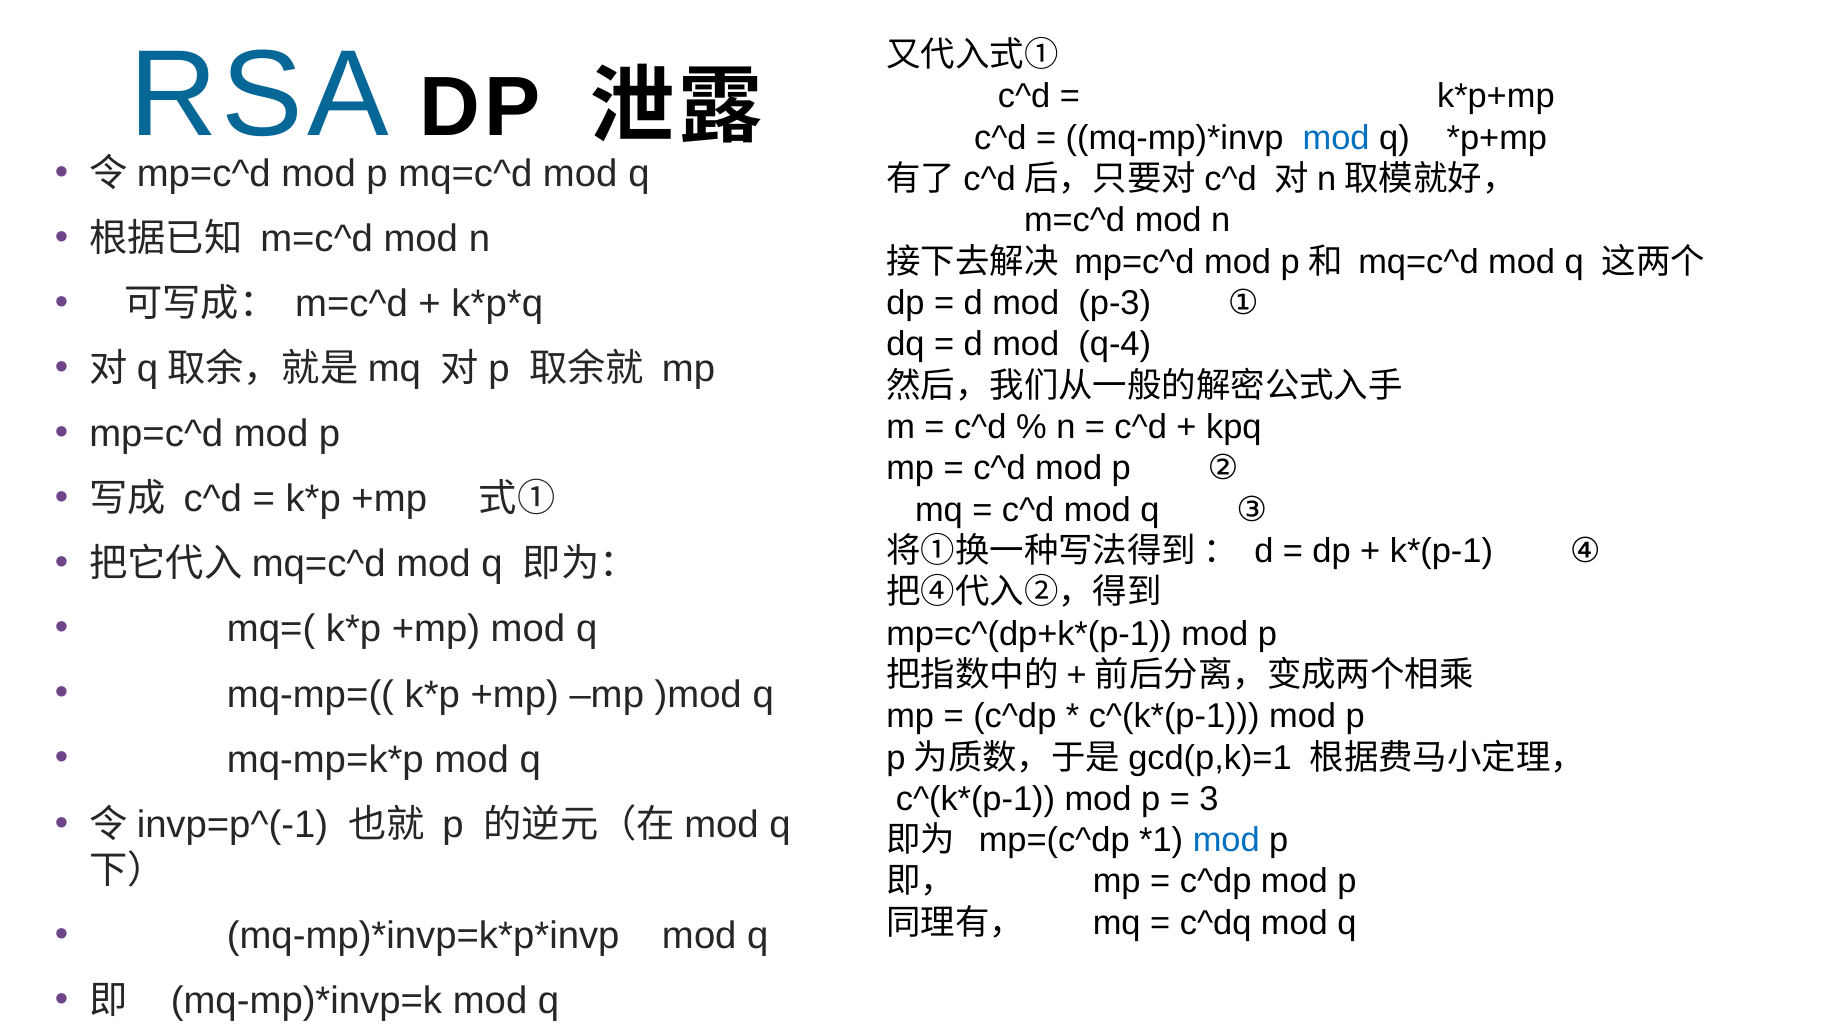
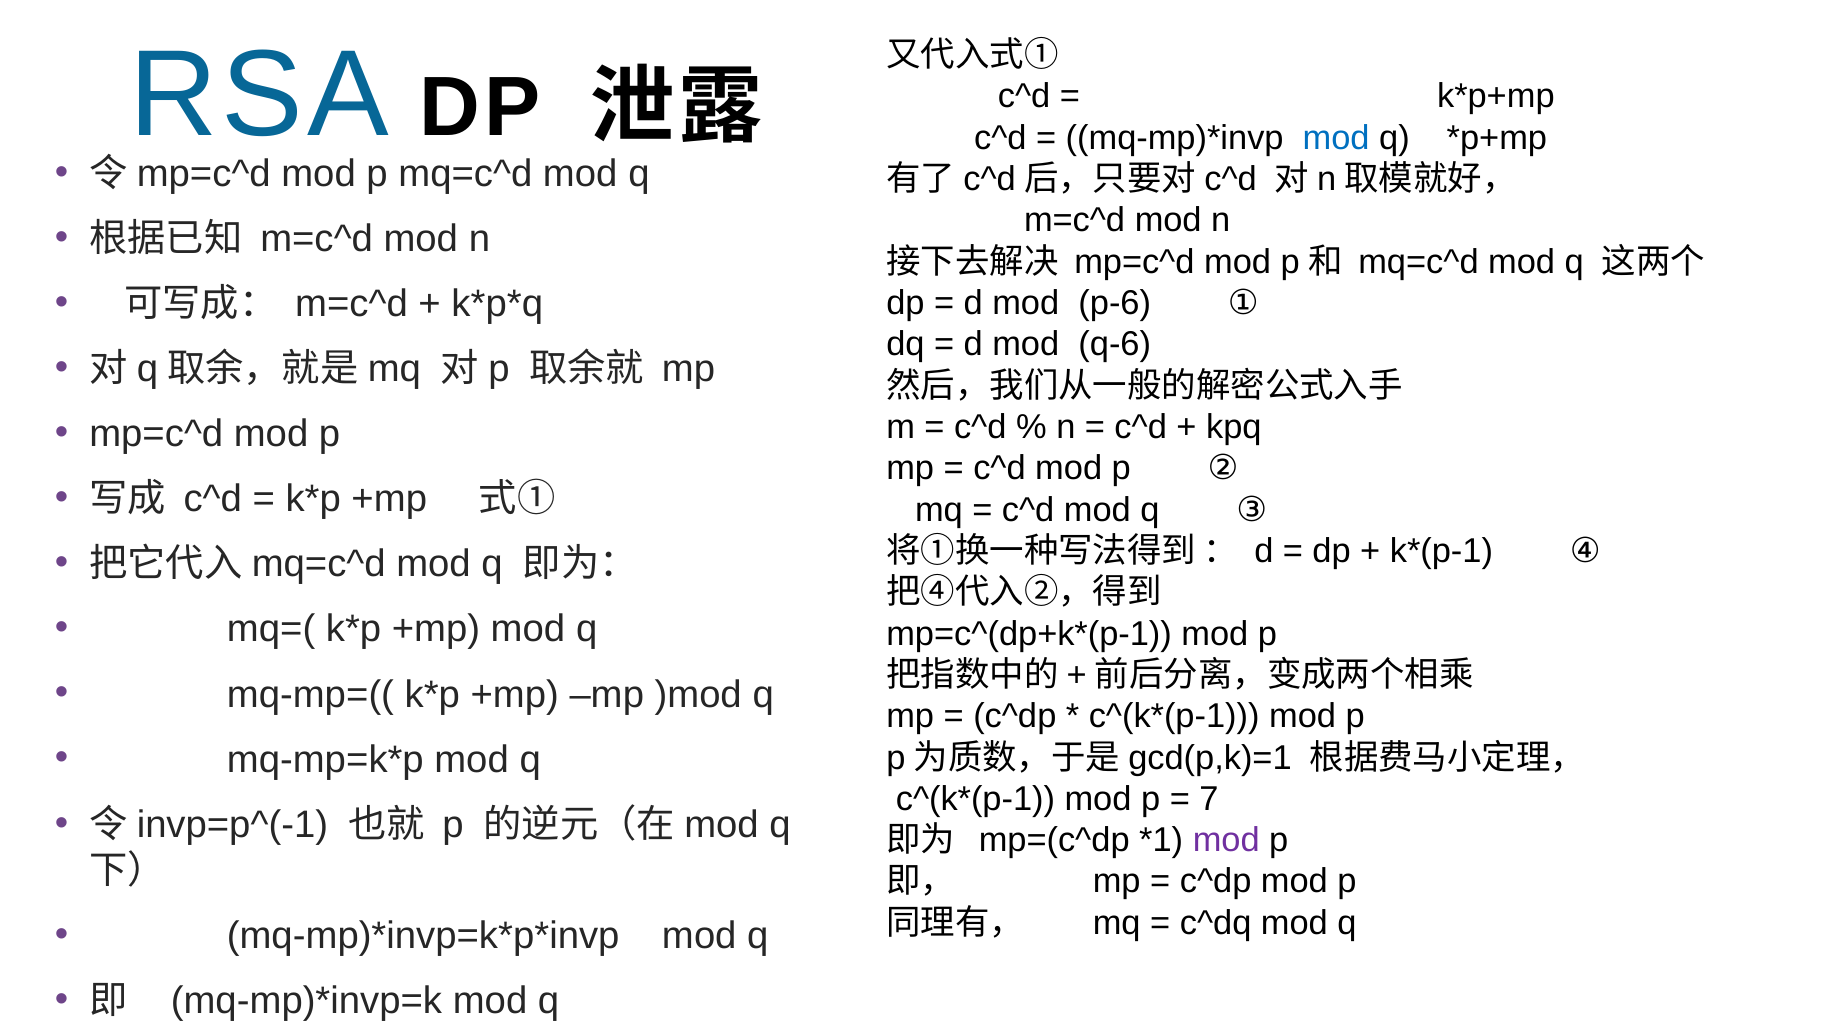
p-3: p-3 -> p-6
q-4: q-4 -> q-6
3: 3 -> 7
mod at (1226, 840) colour: blue -> purple
